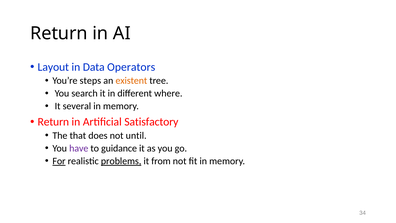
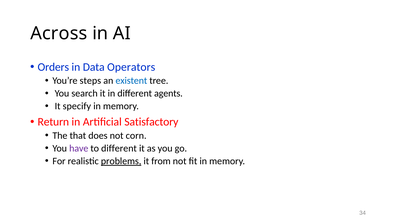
Return at (59, 33): Return -> Across
Layout: Layout -> Orders
existent colour: orange -> blue
where: where -> agents
several: several -> specify
until: until -> corn
to guidance: guidance -> different
For underline: present -> none
